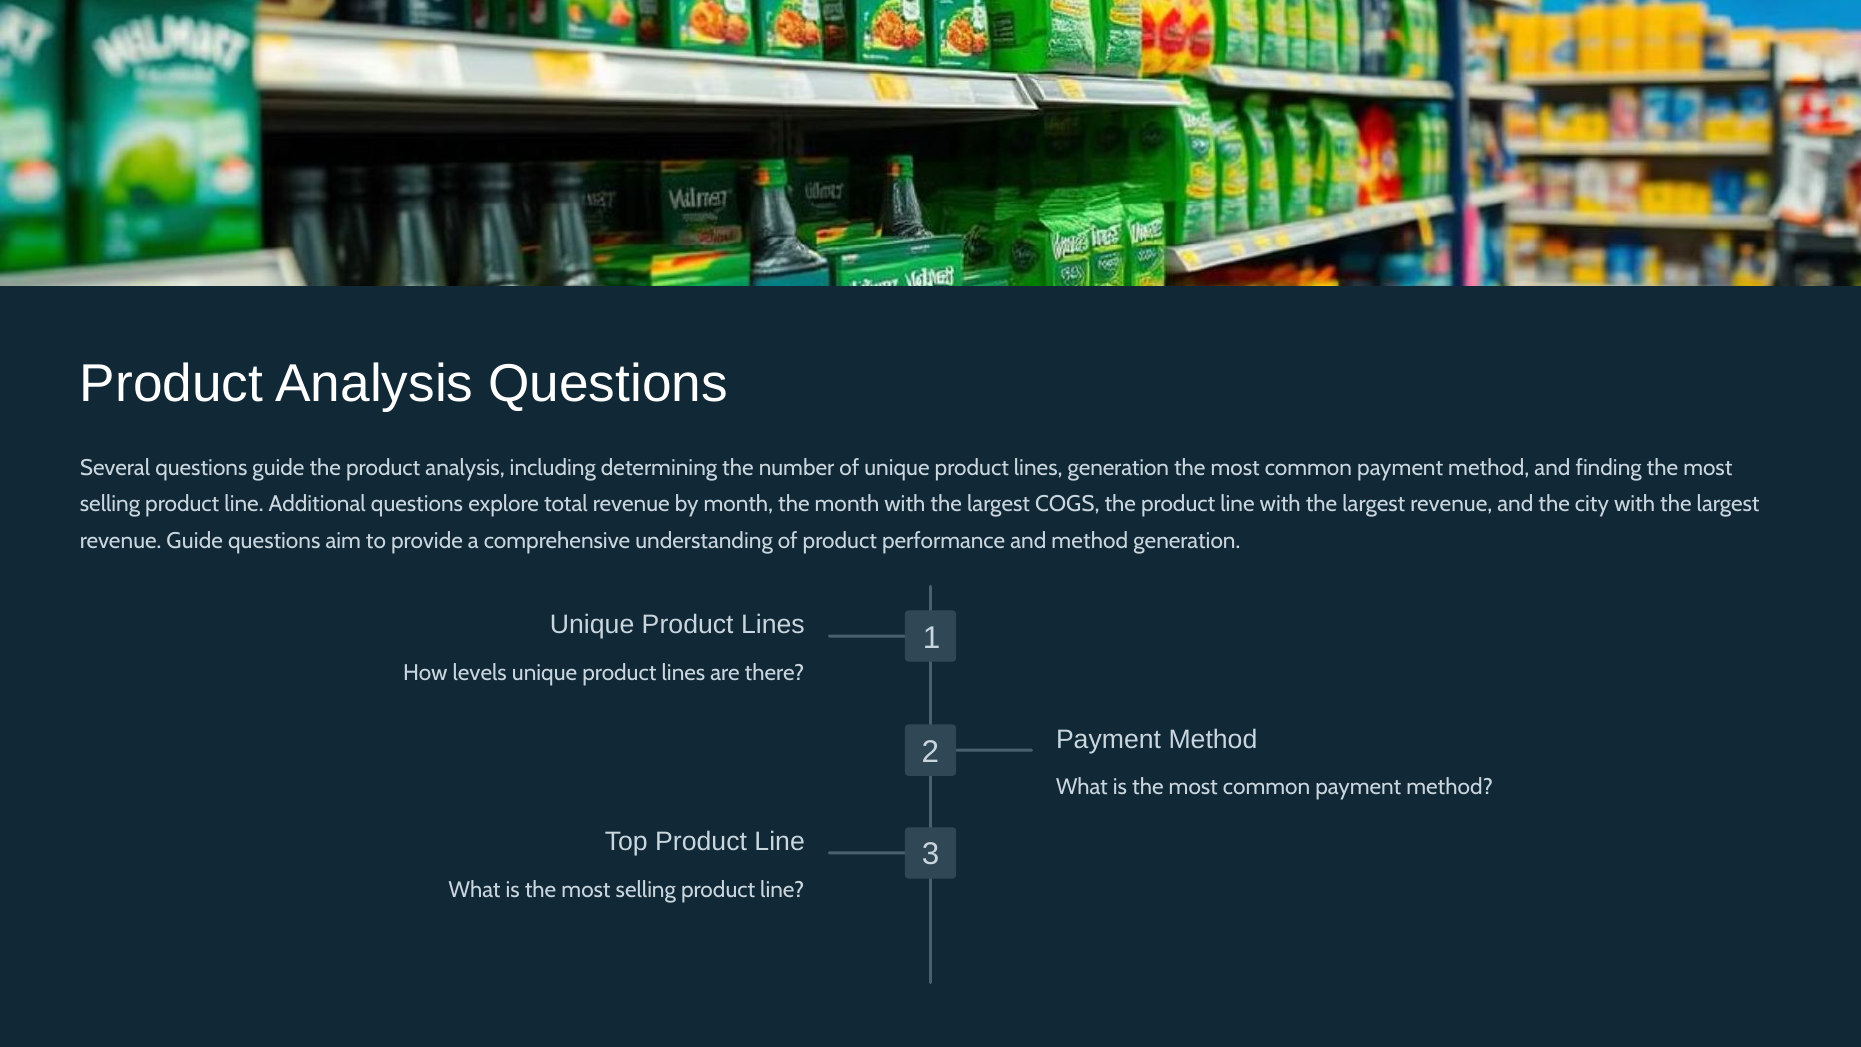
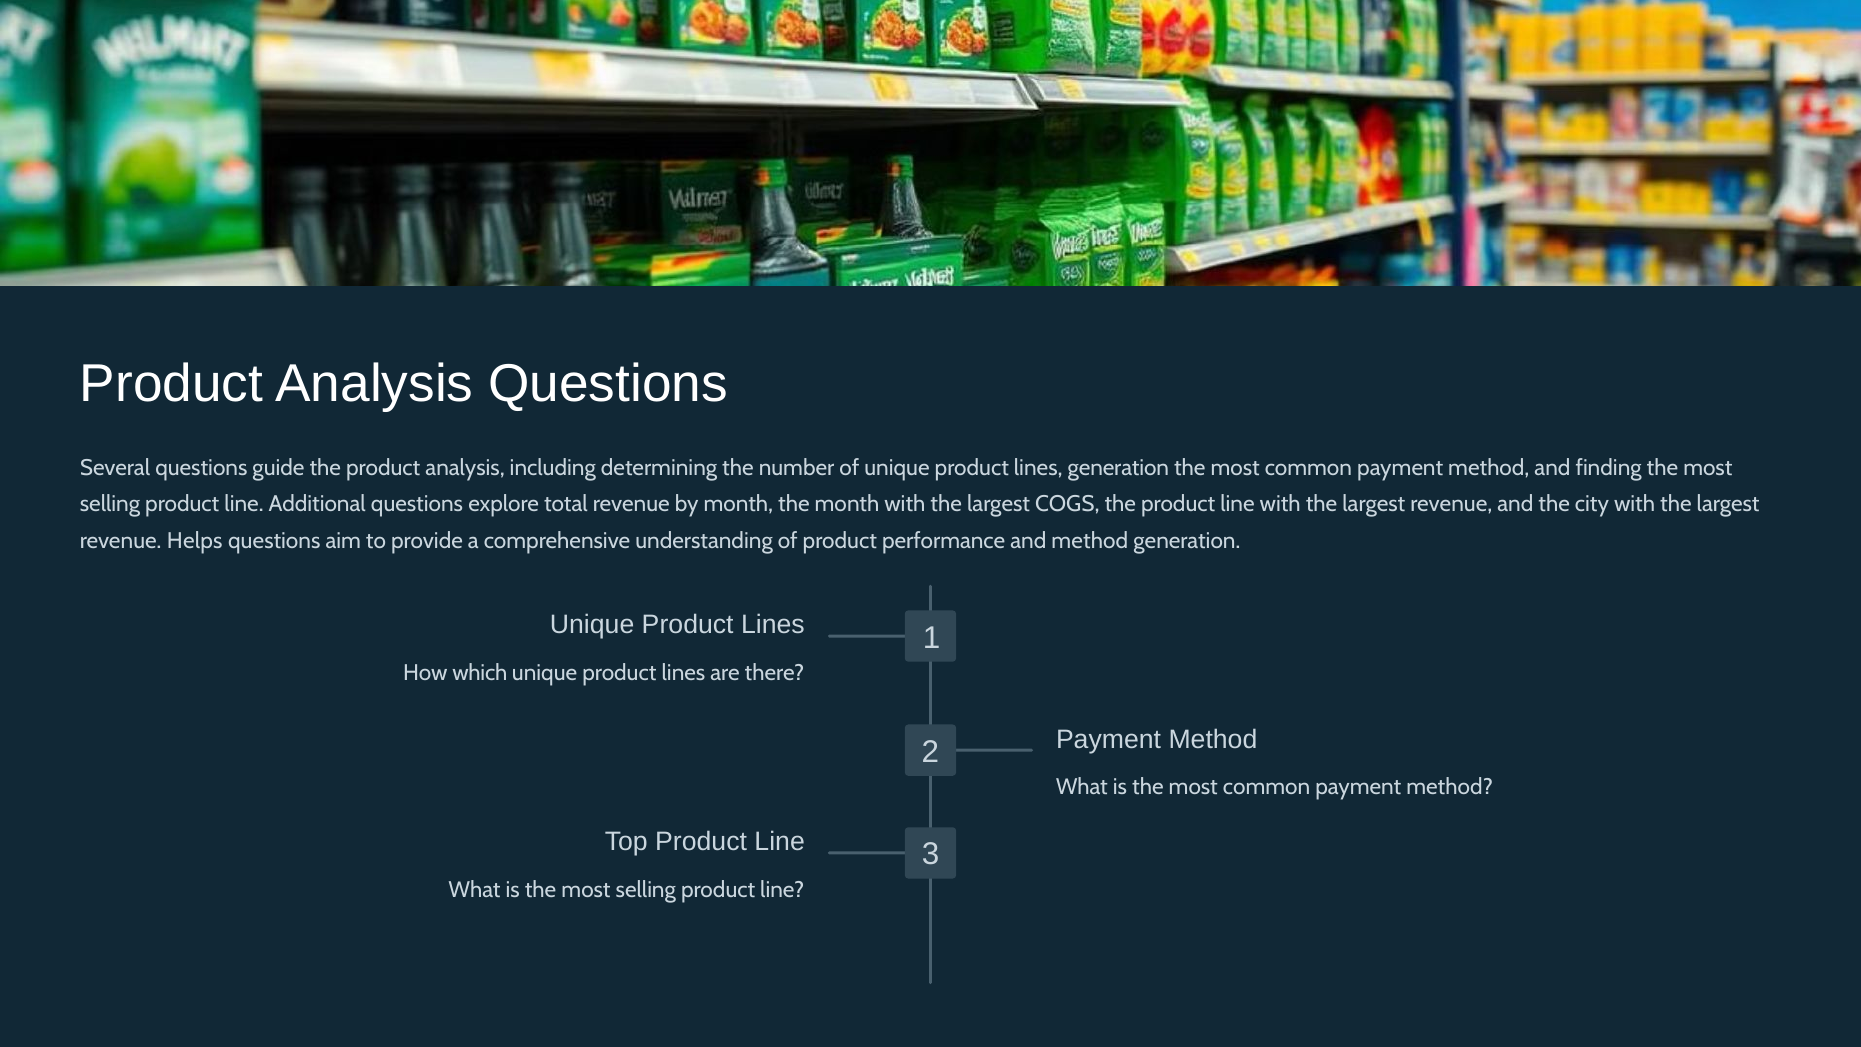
revenue Guide: Guide -> Helps
levels: levels -> which
